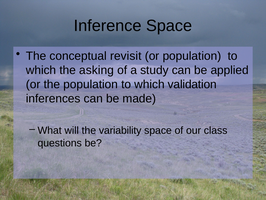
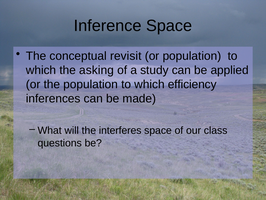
validation: validation -> efficiency
variability: variability -> interferes
